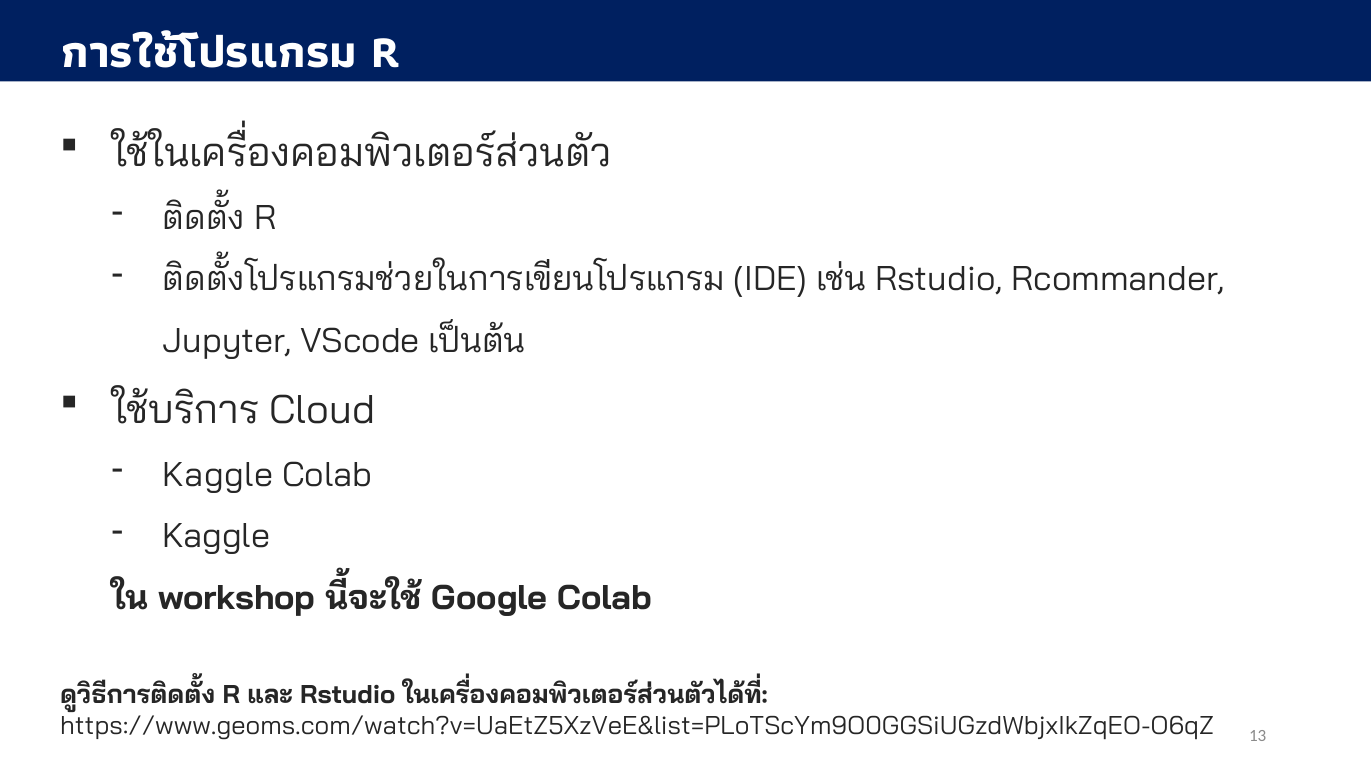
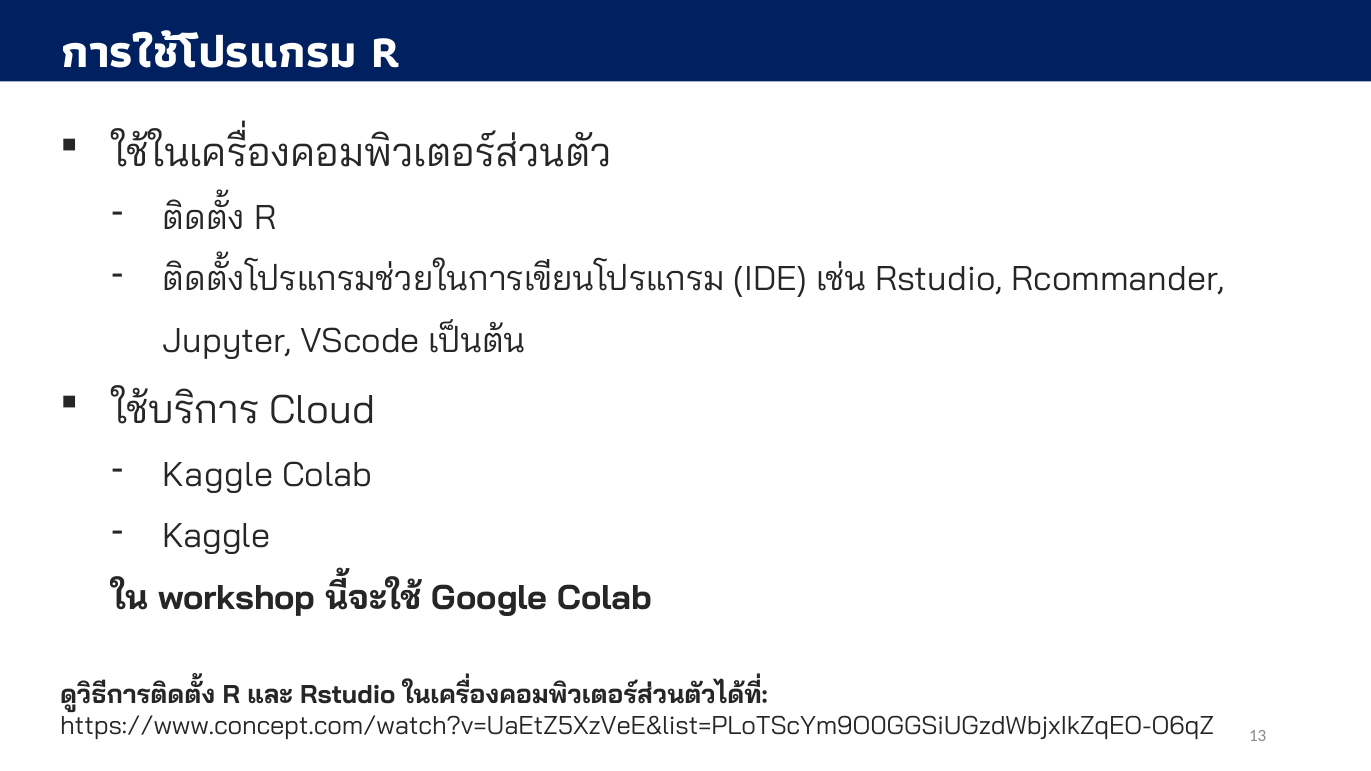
https://www.geoms.com/watch?v=UaEtZ5XzVeE&list=PLoTScYm9O0GGSiUGzdWbjxIkZqEO-O6qZ: https://www.geoms.com/watch?v=UaEtZ5XzVeE&list=PLoTScYm9O0GGSiUGzdWbjxIkZqEO-O6qZ -> https://www.concept.com/watch?v=UaEtZ5XzVeE&list=PLoTScYm9O0GGSiUGzdWbjxIkZqEO-O6qZ
